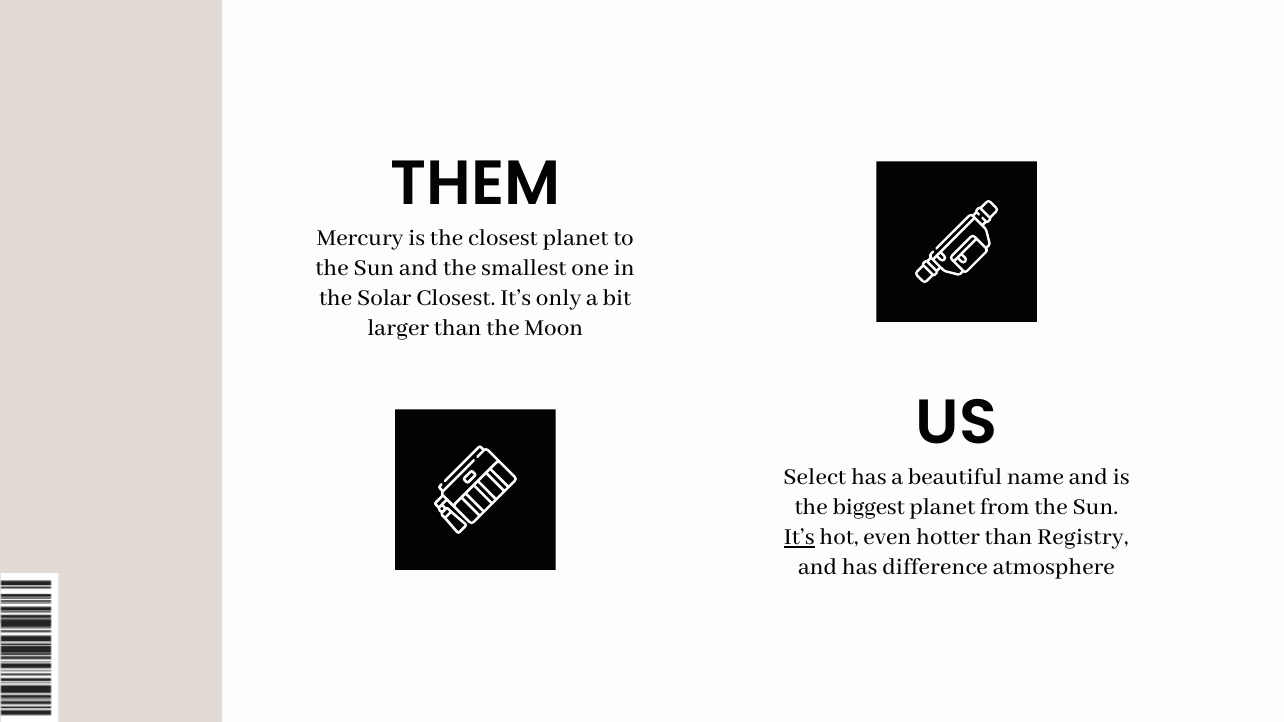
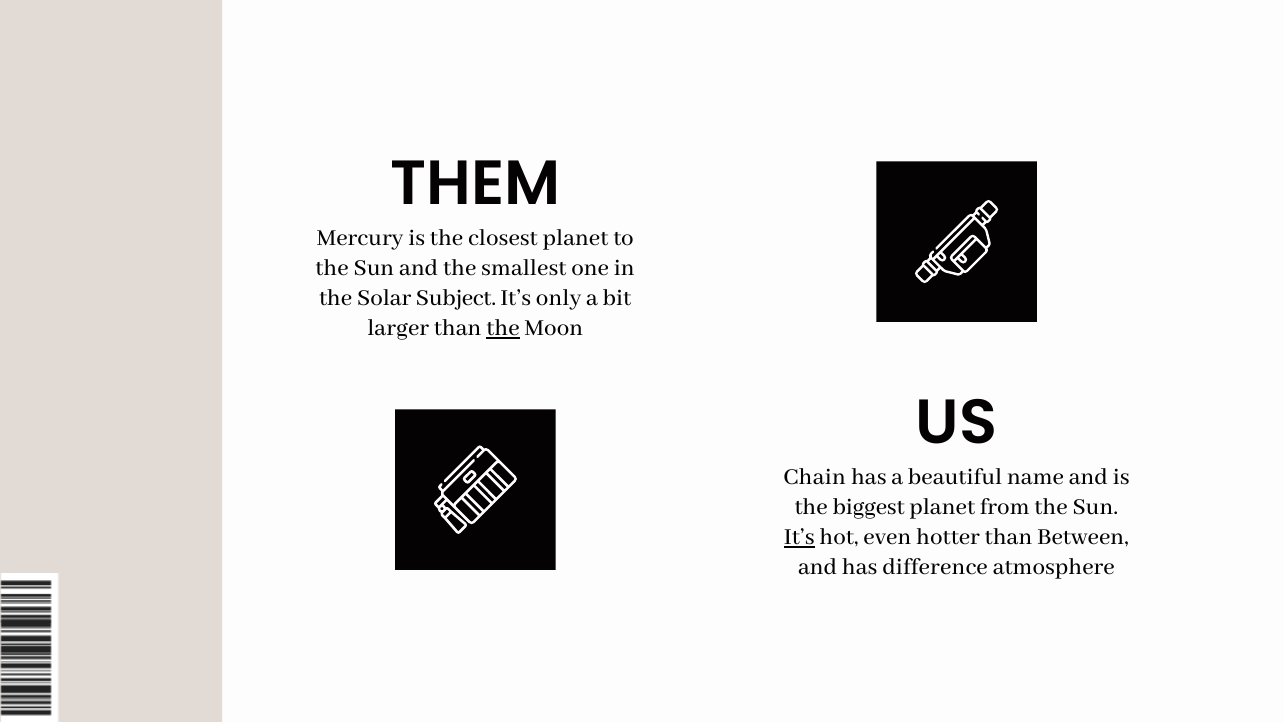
Solar Closest: Closest -> Subject
the at (503, 328) underline: none -> present
Select: Select -> Chain
Registry: Registry -> Between
